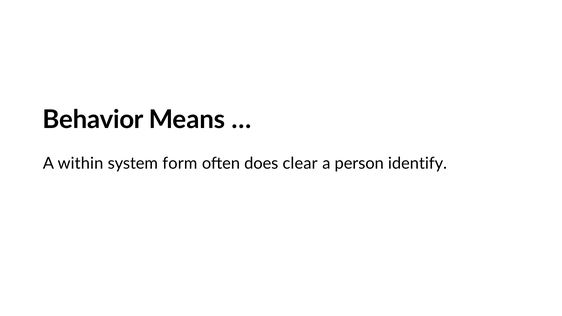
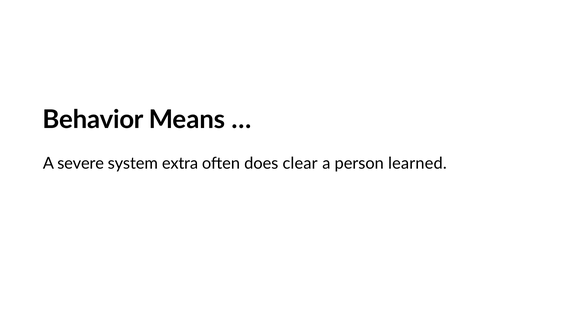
within: within -> severe
form: form -> extra
identify: identify -> learned
